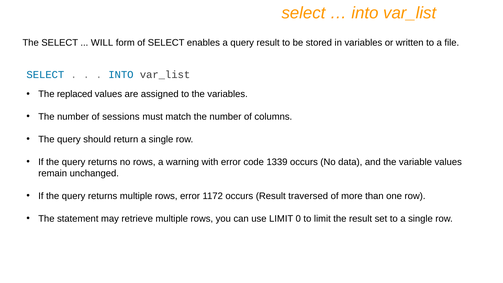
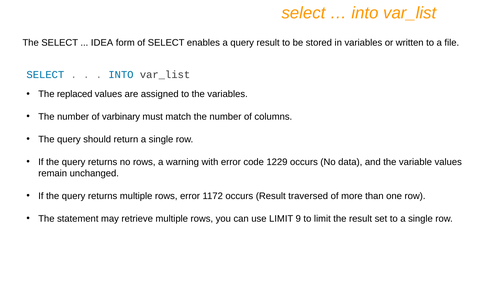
WILL: WILL -> IDEA
sessions: sessions -> varbinary
1339: 1339 -> 1229
0: 0 -> 9
